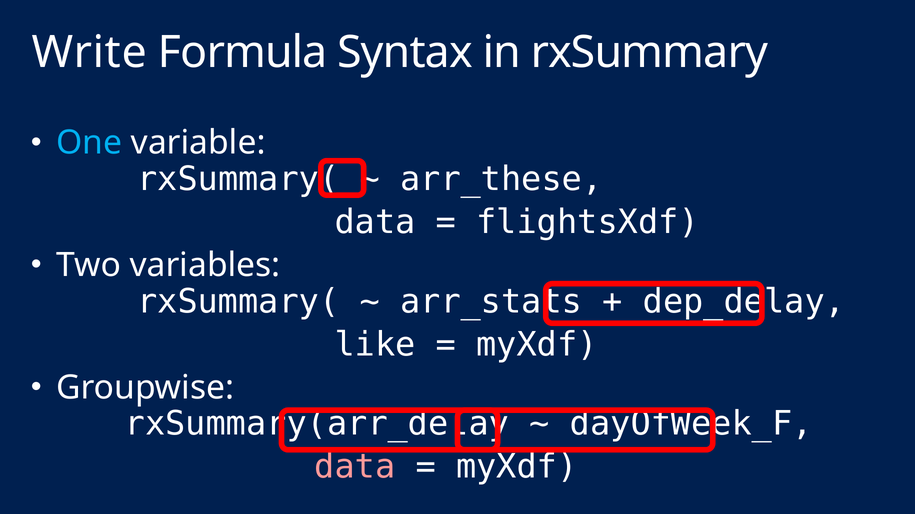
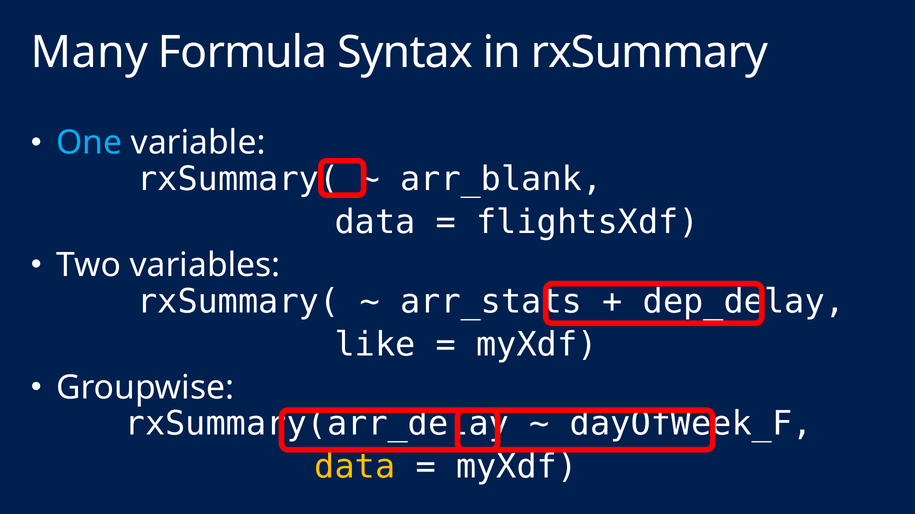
Write: Write -> Many
arr_these: arr_these -> arr_blank
data at (355, 467) colour: pink -> yellow
